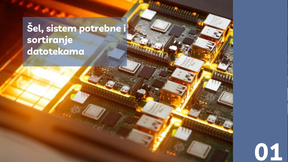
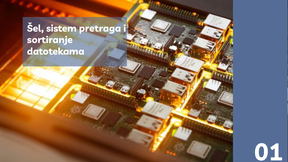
potrebne: potrebne -> pretraga
